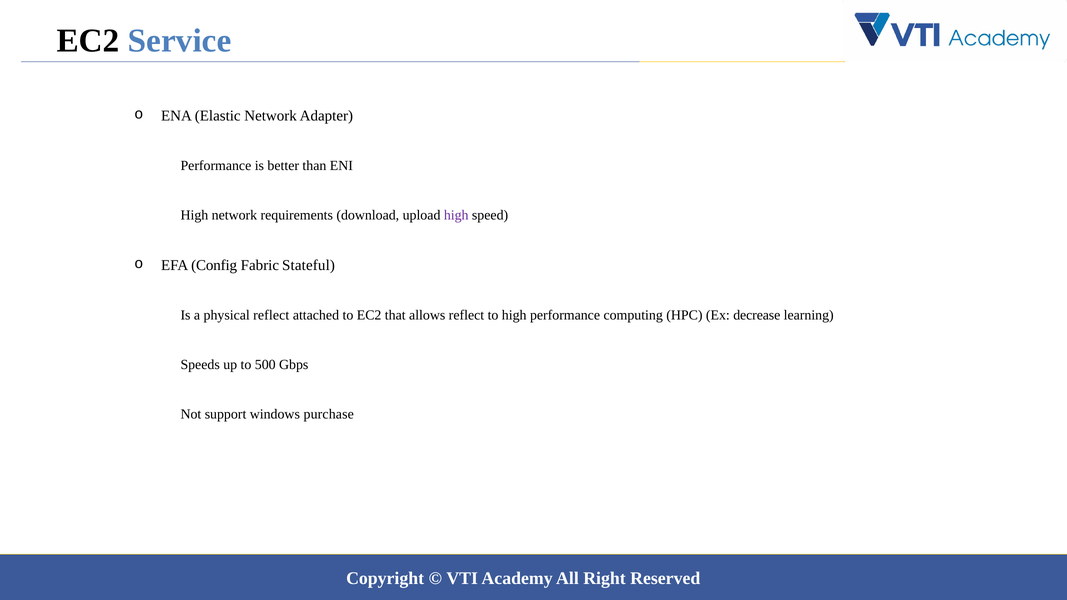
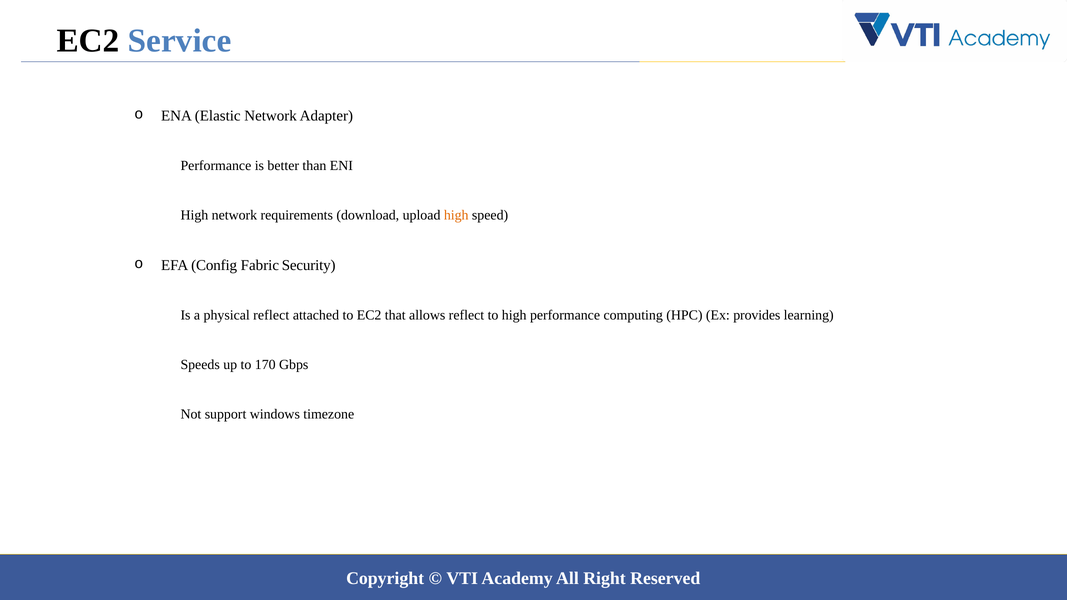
high at (456, 215) colour: purple -> orange
Stateful: Stateful -> Security
decrease: decrease -> provides
500: 500 -> 170
purchase: purchase -> timezone
